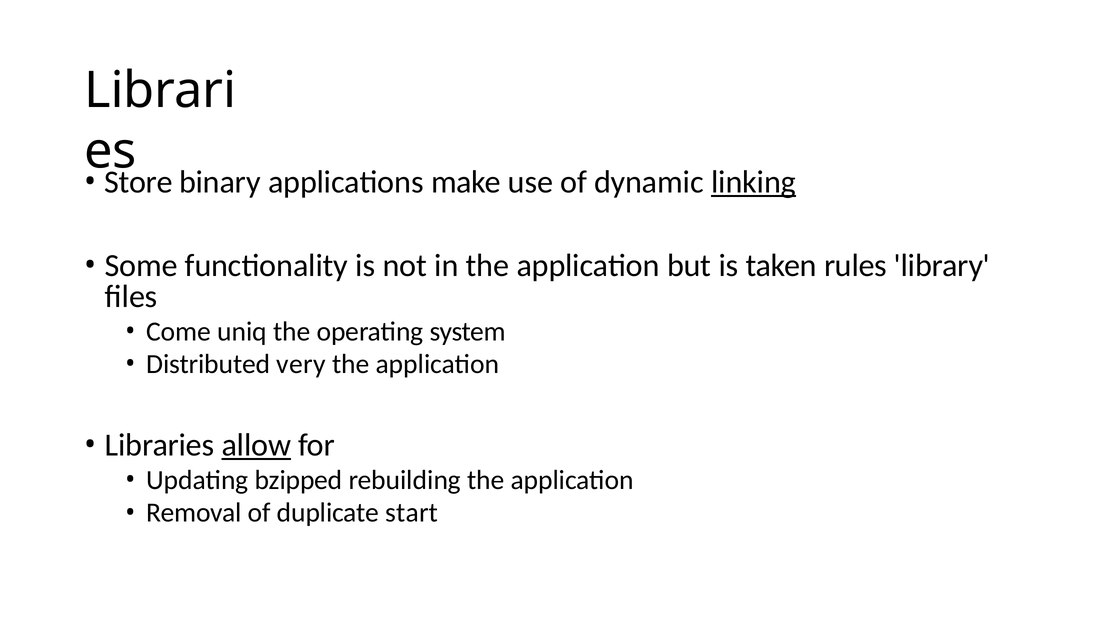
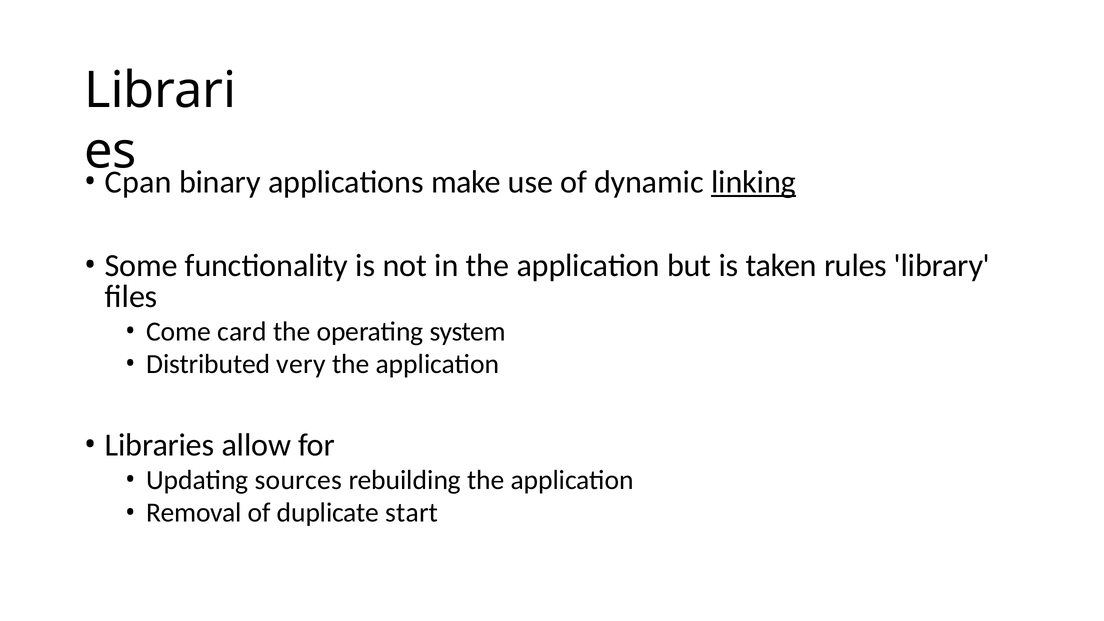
Store: Store -> Cpan
uniq: uniq -> card
allow underline: present -> none
bzipped: bzipped -> sources
